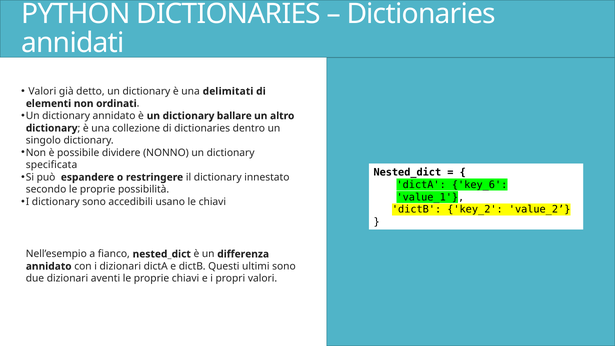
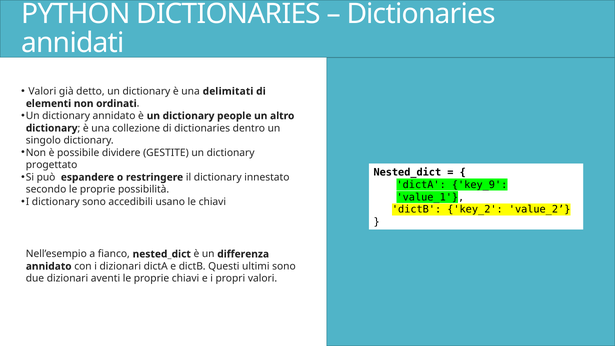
ballare: ballare -> people
NONNO: NONNO -> GESTITE
specificata: specificata -> progettato
key_6: key_6 -> key_9
